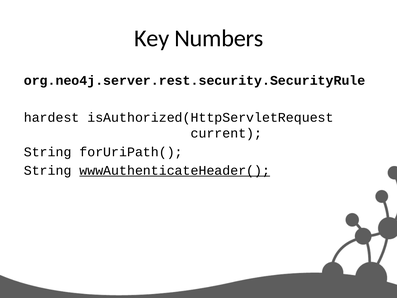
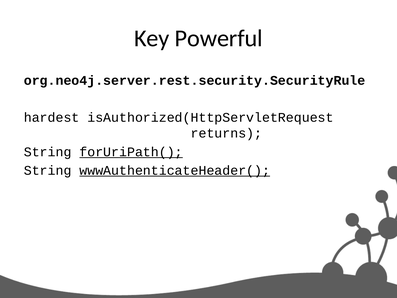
Numbers: Numbers -> Powerful
current: current -> returns
forUriPath( underline: none -> present
